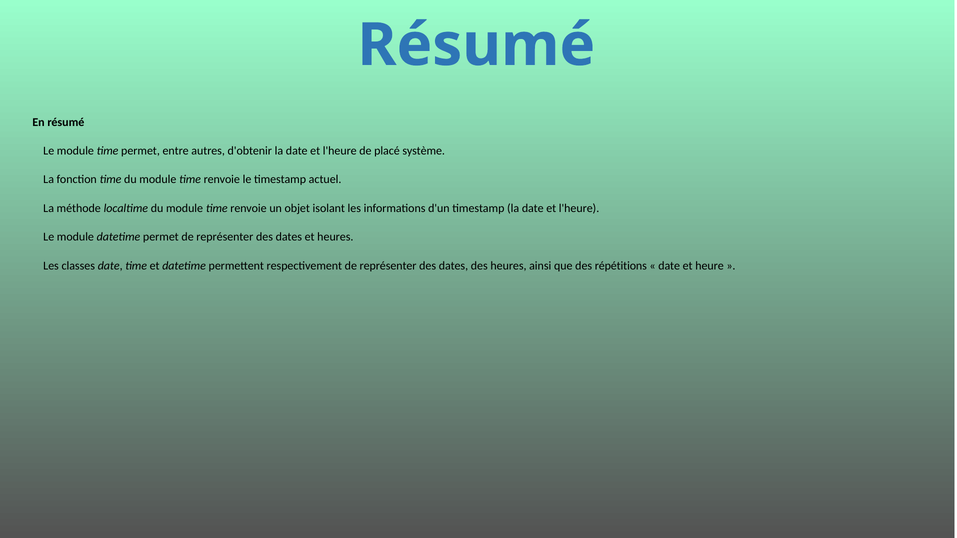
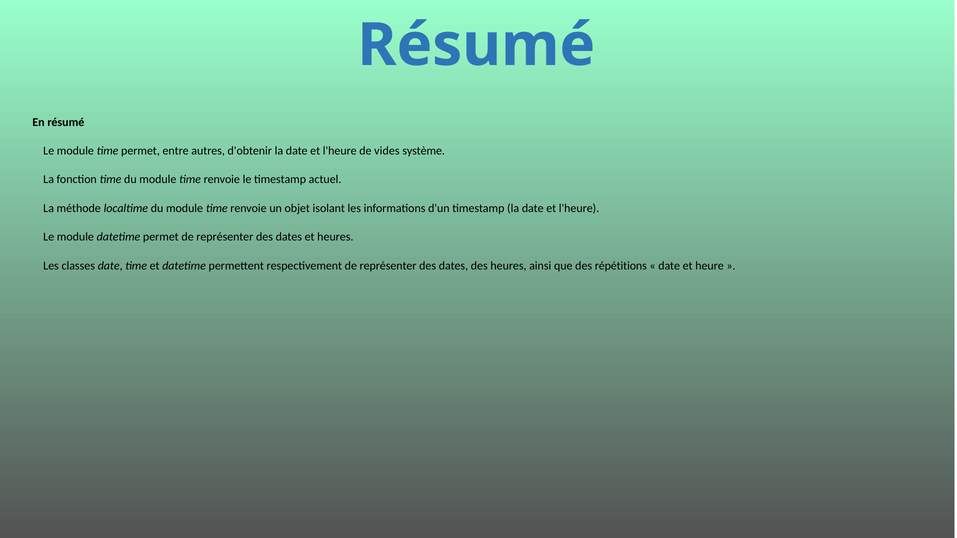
placé: placé -> vides
